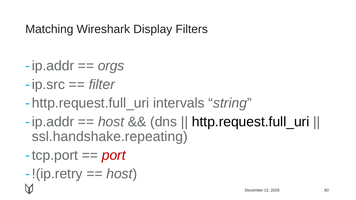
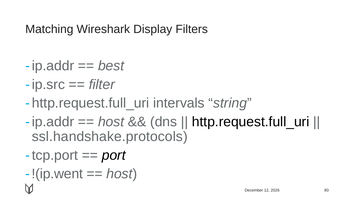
orgs: orgs -> best
ssl.handshake.repeating: ssl.handshake.repeating -> ssl.handshake.protocols
port colour: red -> black
!(ip.retry: !(ip.retry -> !(ip.went
